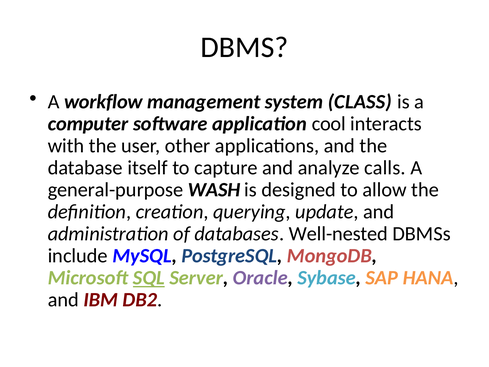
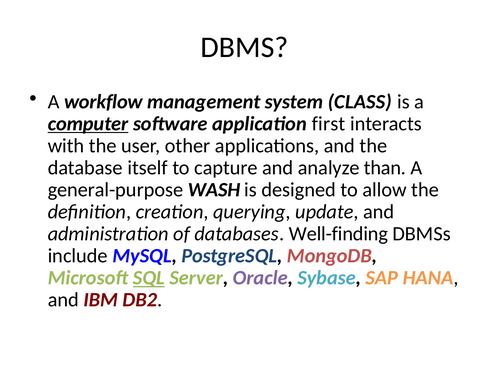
computer underline: none -> present
cool: cool -> first
calls: calls -> than
Well-nested: Well-nested -> Well-finding
